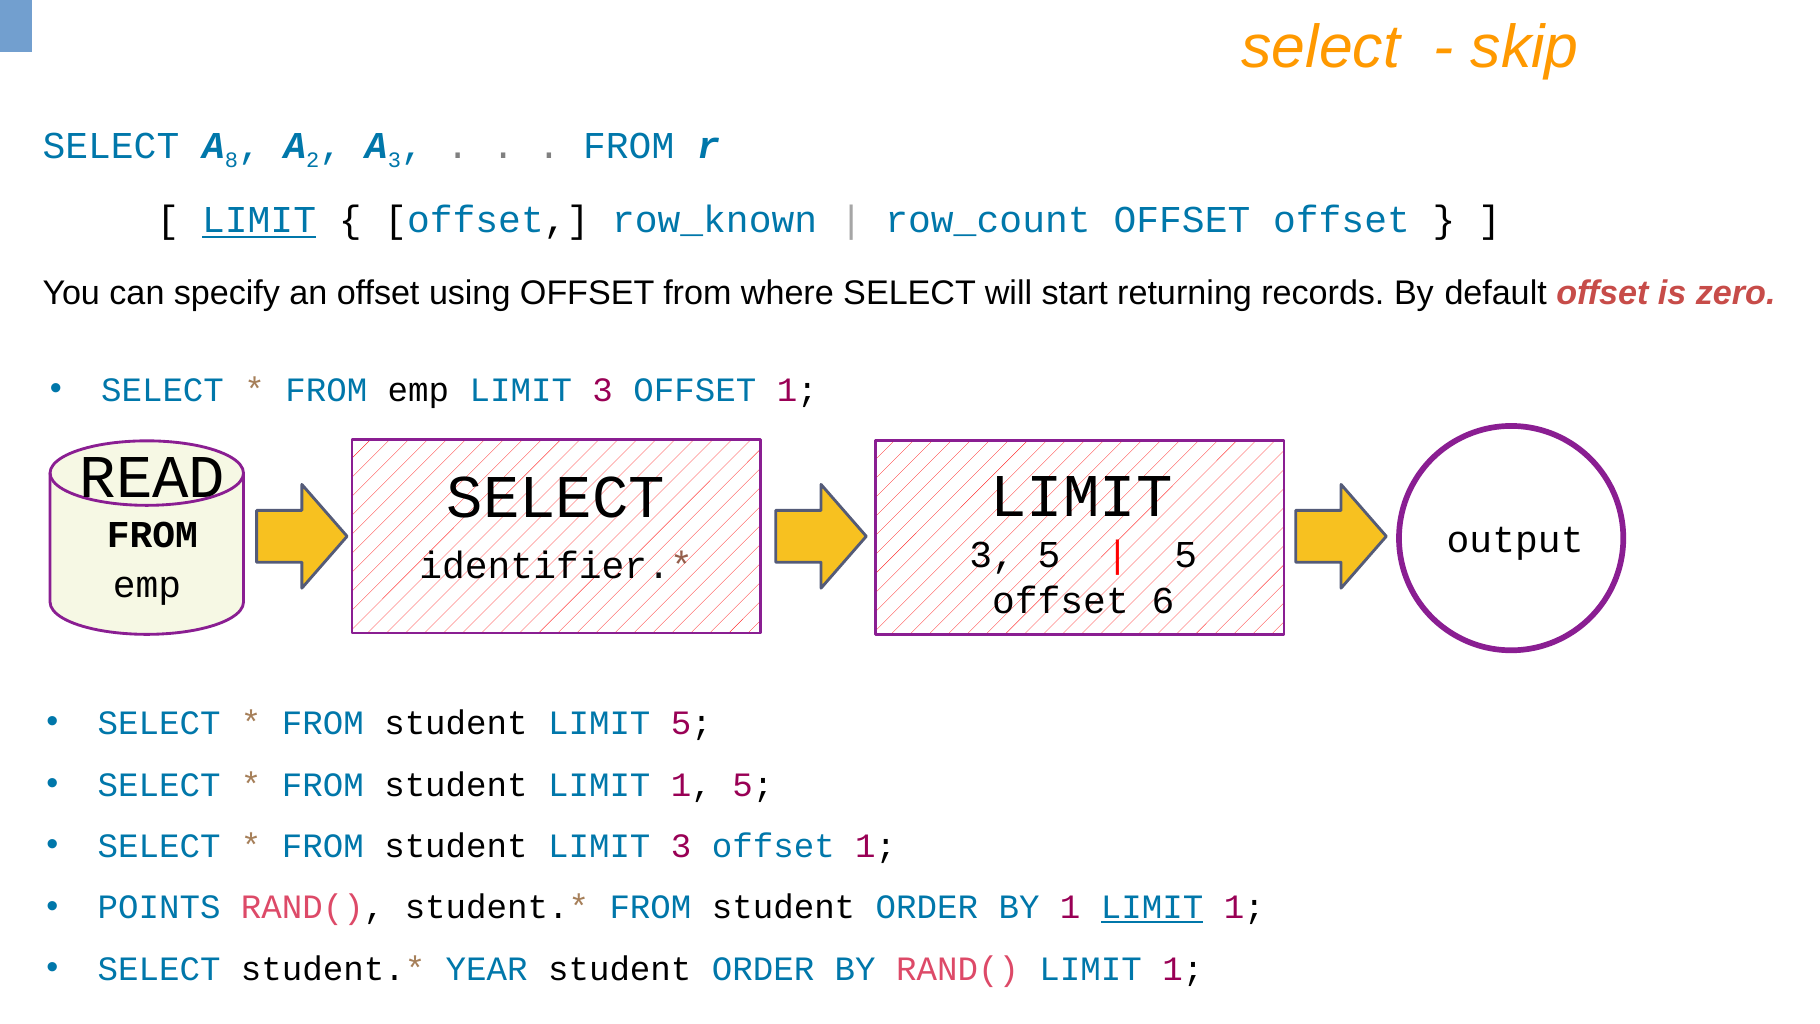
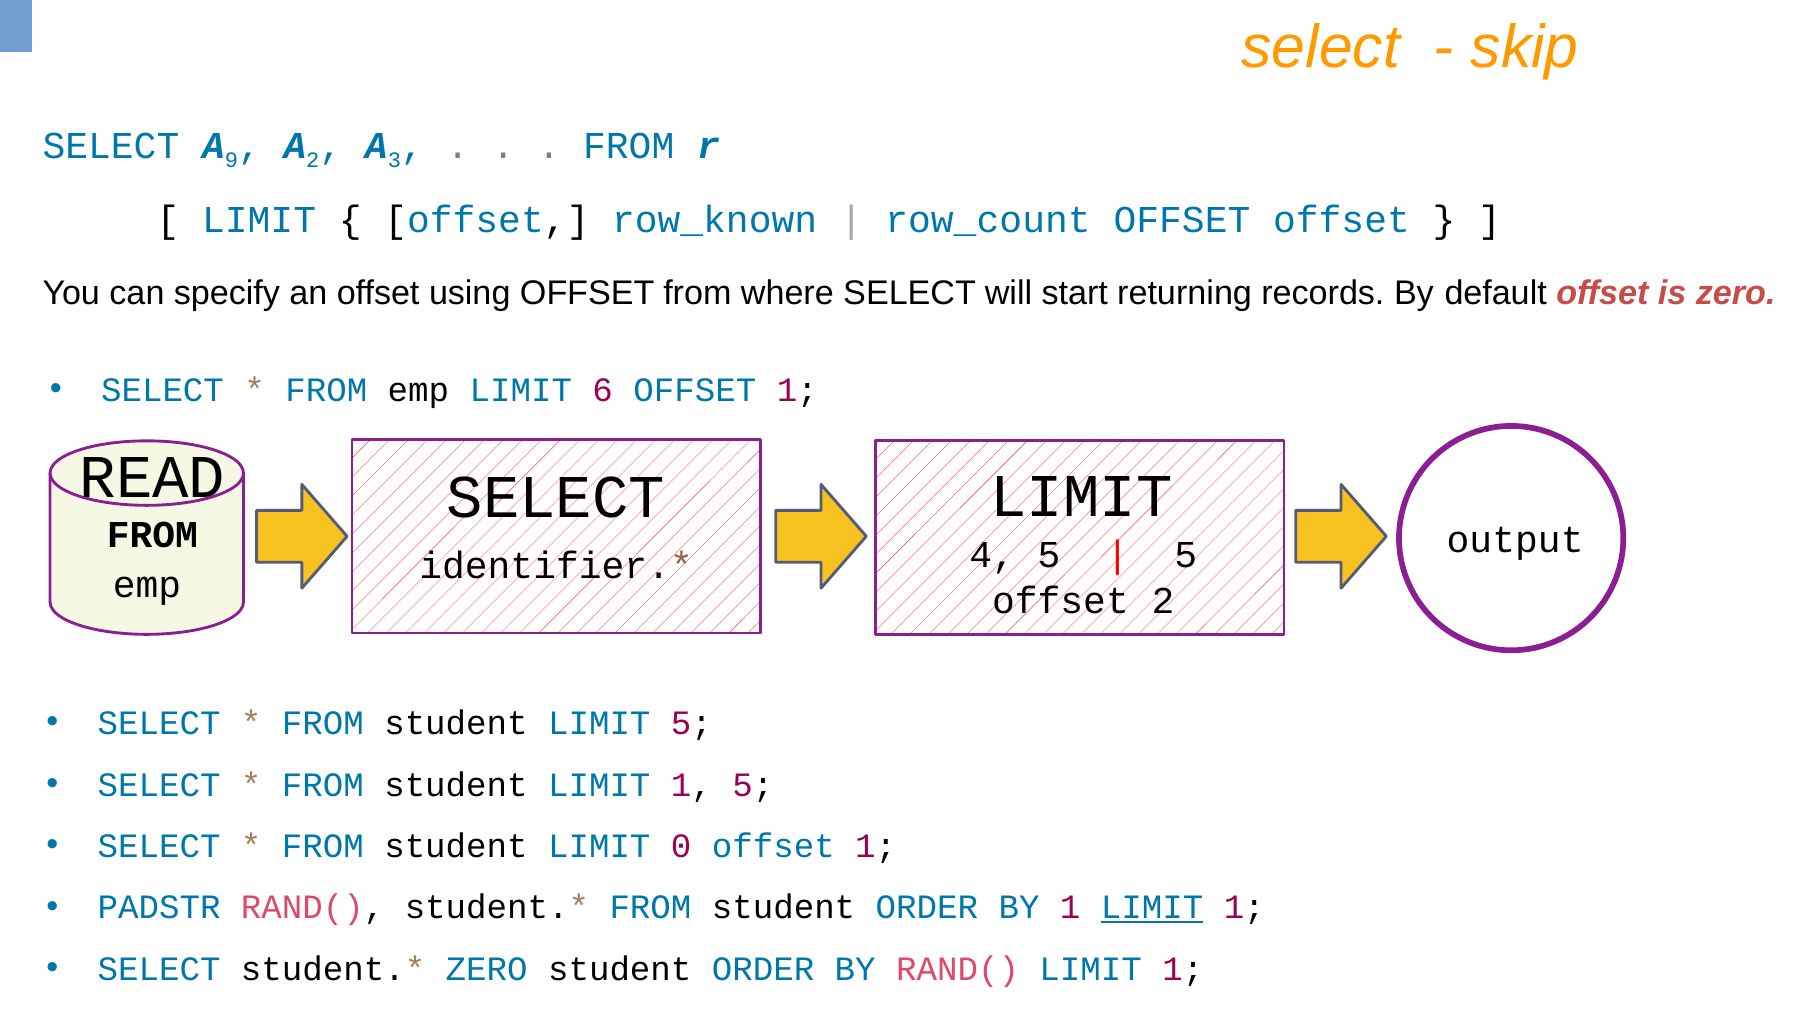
8: 8 -> 9
LIMIT at (259, 220) underline: present -> none
emp LIMIT 3: 3 -> 6
3 at (992, 555): 3 -> 4
offset 6: 6 -> 2
student LIMIT 3: 3 -> 0
POINTS: POINTS -> PADSTR
YEAR at (487, 969): YEAR -> ZERO
